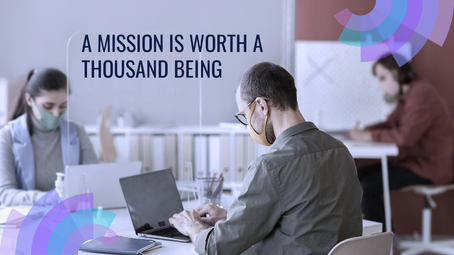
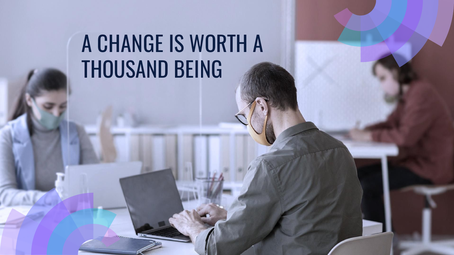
MISSION: MISSION -> CHANGE
